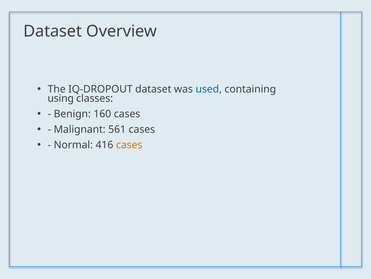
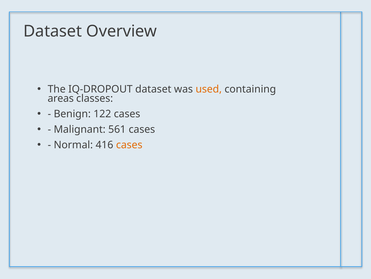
used colour: blue -> orange
using: using -> areas
160: 160 -> 122
